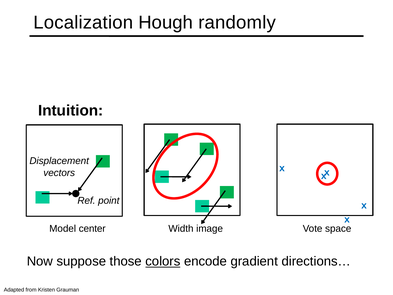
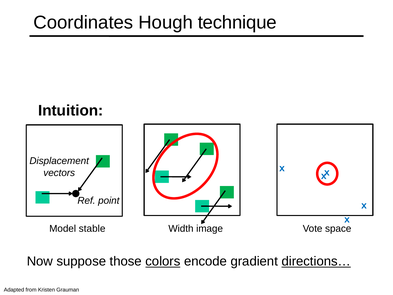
Localization: Localization -> Coordinates
randomly: randomly -> technique
center: center -> stable
directions… underline: none -> present
